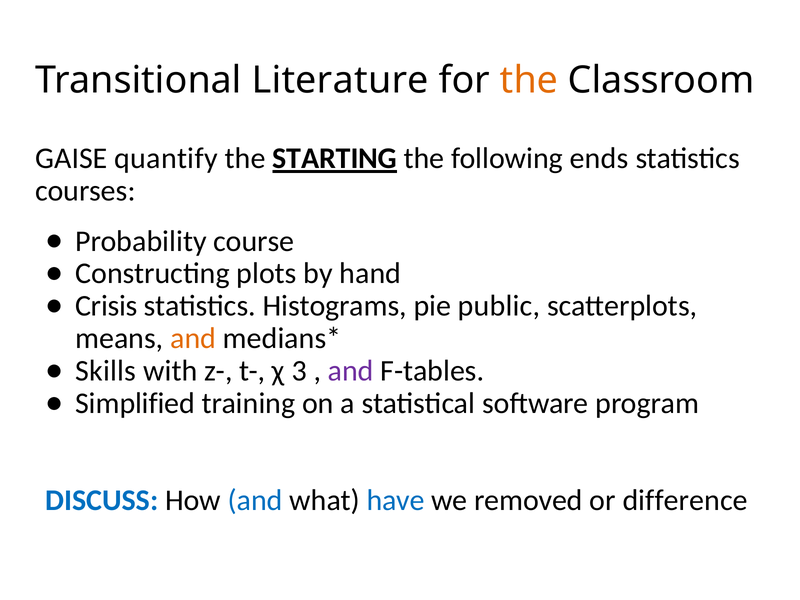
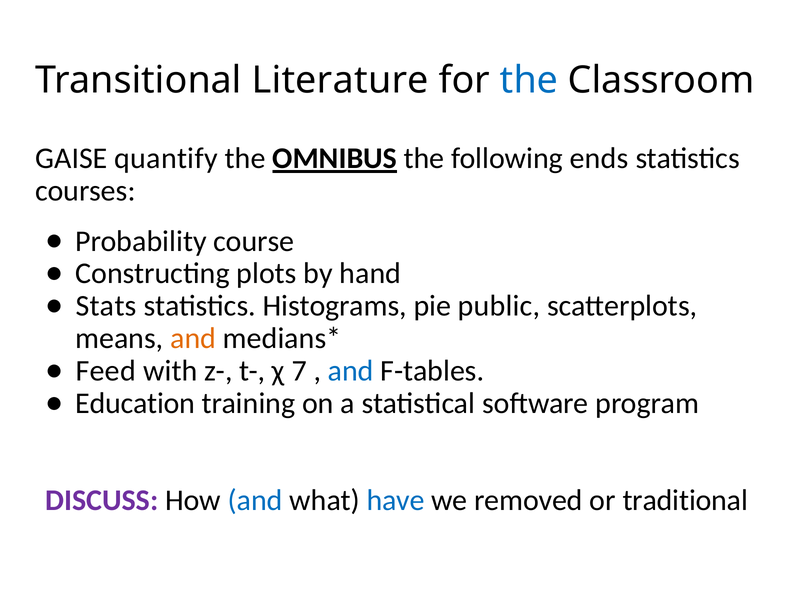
the at (529, 80) colour: orange -> blue
STARTING: STARTING -> OMNIBUS
Crisis: Crisis -> Stats
Skills: Skills -> Feed
3: 3 -> 7
and at (351, 371) colour: purple -> blue
Simplified: Simplified -> Education
DISCUSS colour: blue -> purple
difference: difference -> traditional
